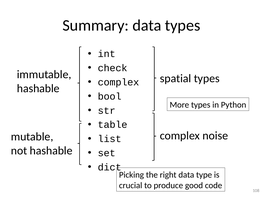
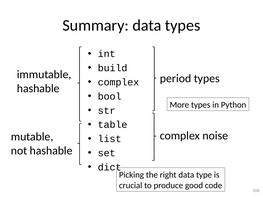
check: check -> build
spatial: spatial -> period
